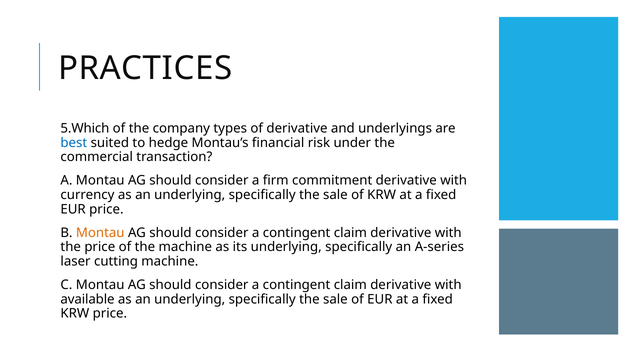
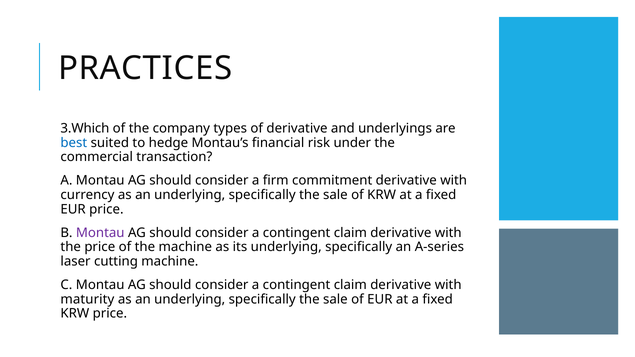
5.Which: 5.Which -> 3.Which
Montau at (100, 233) colour: orange -> purple
available: available -> maturity
